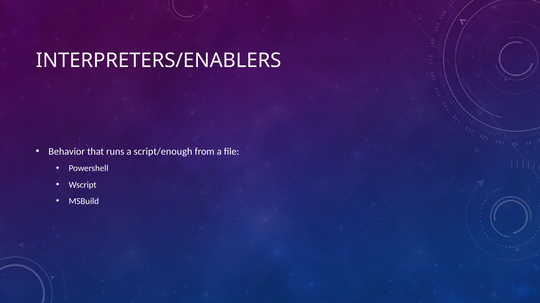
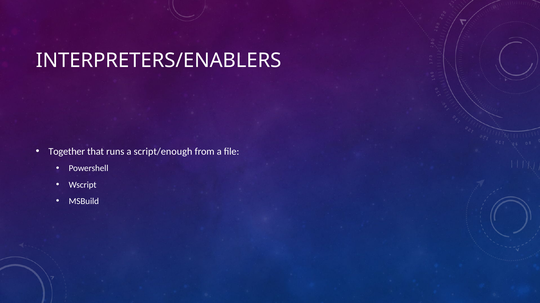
Behavior: Behavior -> Together
